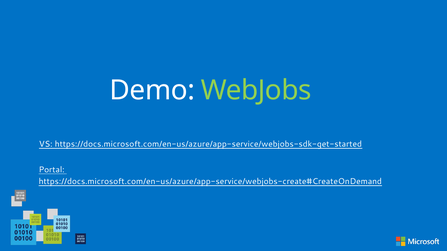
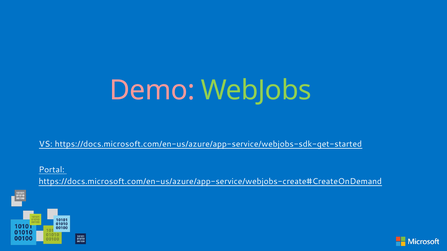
Demo colour: white -> pink
